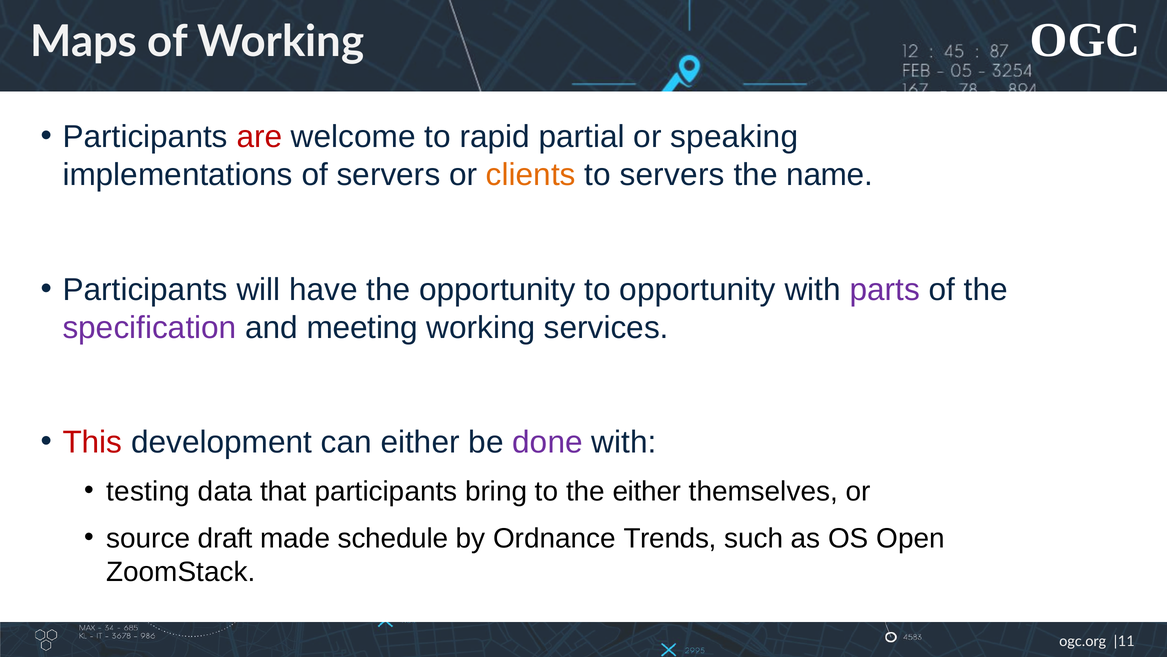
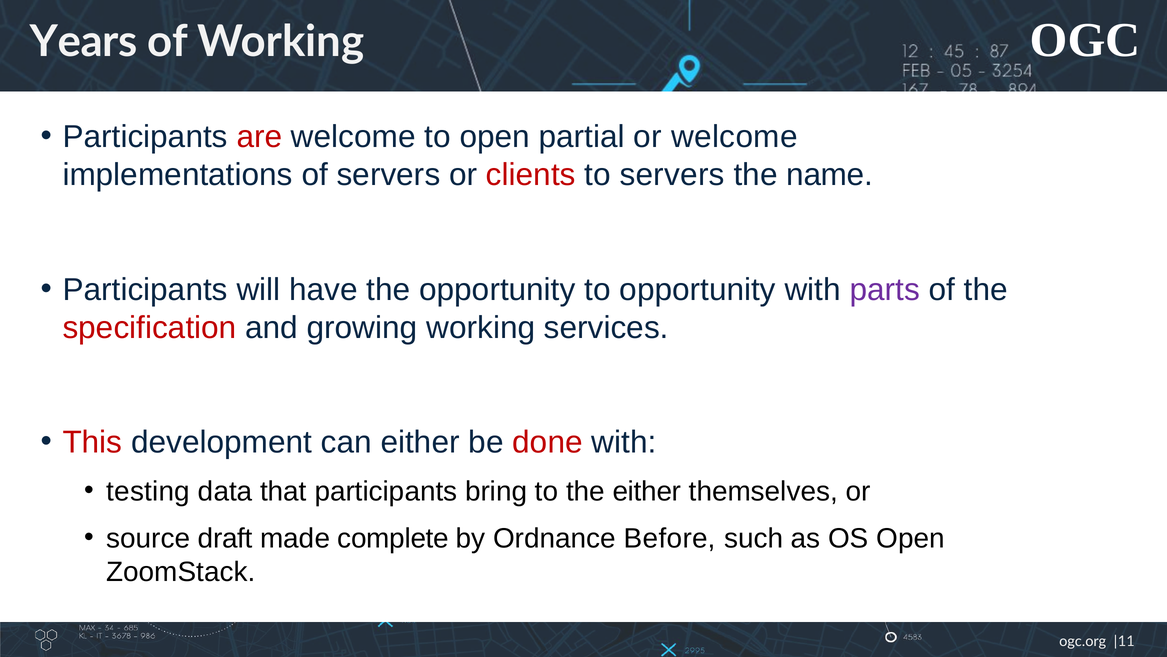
Maps: Maps -> Years
to rapid: rapid -> open
or speaking: speaking -> welcome
clients colour: orange -> red
specification colour: purple -> red
meeting: meeting -> growing
done colour: purple -> red
schedule: schedule -> complete
Trends: Trends -> Before
